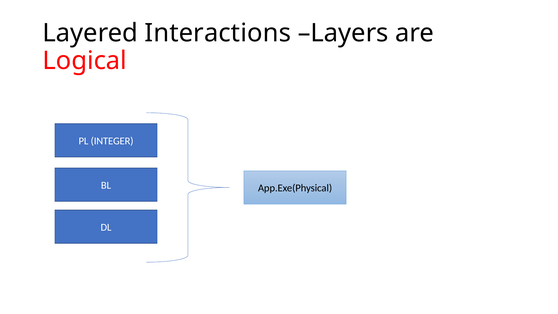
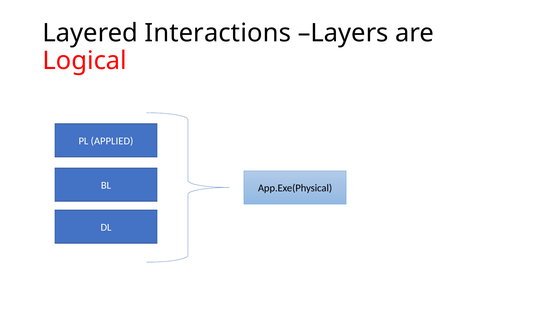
INTEGER: INTEGER -> APPLIED
